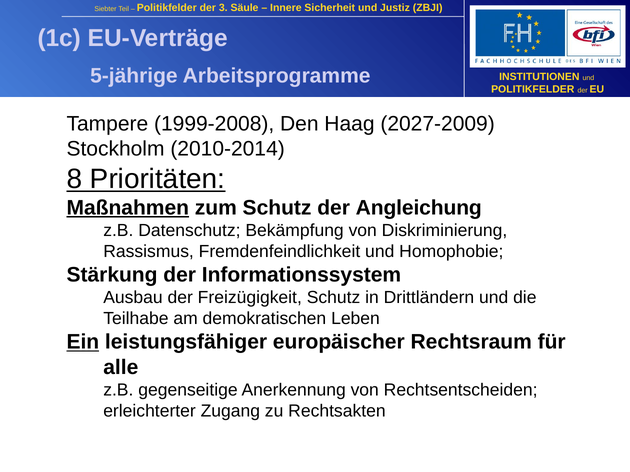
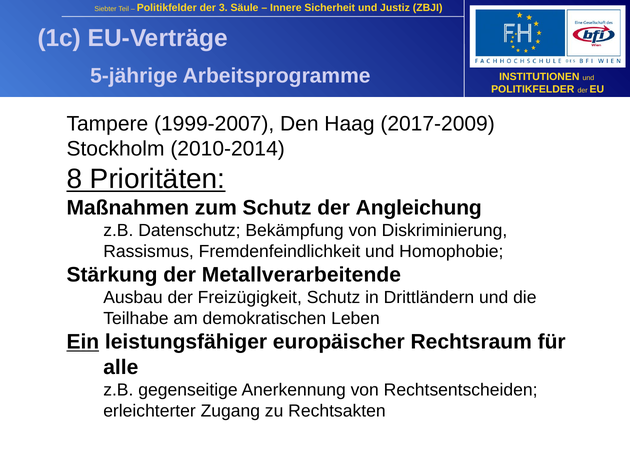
1999-2008: 1999-2008 -> 1999-2007
2027-2009: 2027-2009 -> 2017-2009
Maßnahmen underline: present -> none
Informationssystem: Informationssystem -> Metallverarbeitende
